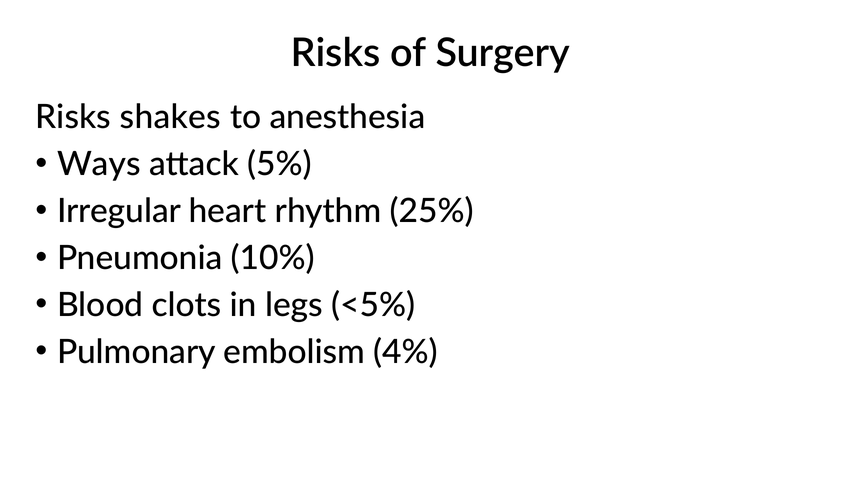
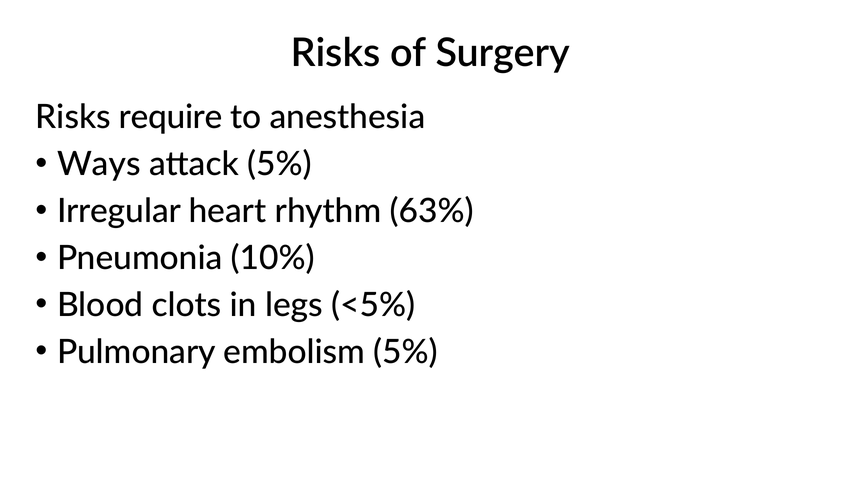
shakes: shakes -> require
25%: 25% -> 63%
embolism 4%: 4% -> 5%
